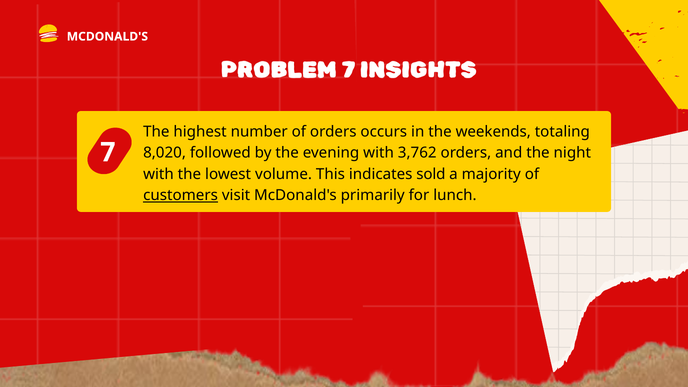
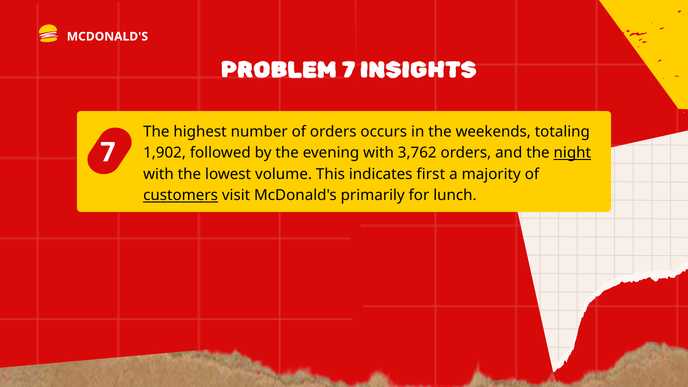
8,020: 8,020 -> 1,902
night underline: none -> present
sold: sold -> first
